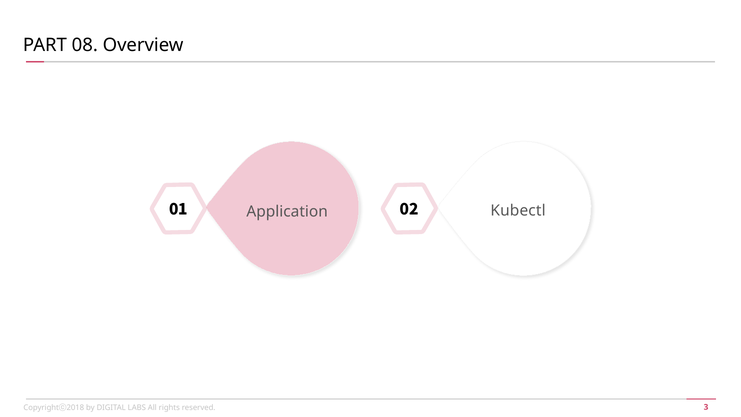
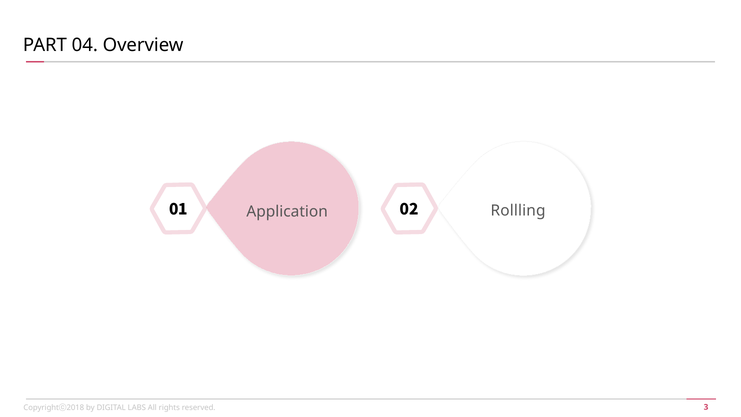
08: 08 -> 04
Kubectl: Kubectl -> Rollling
